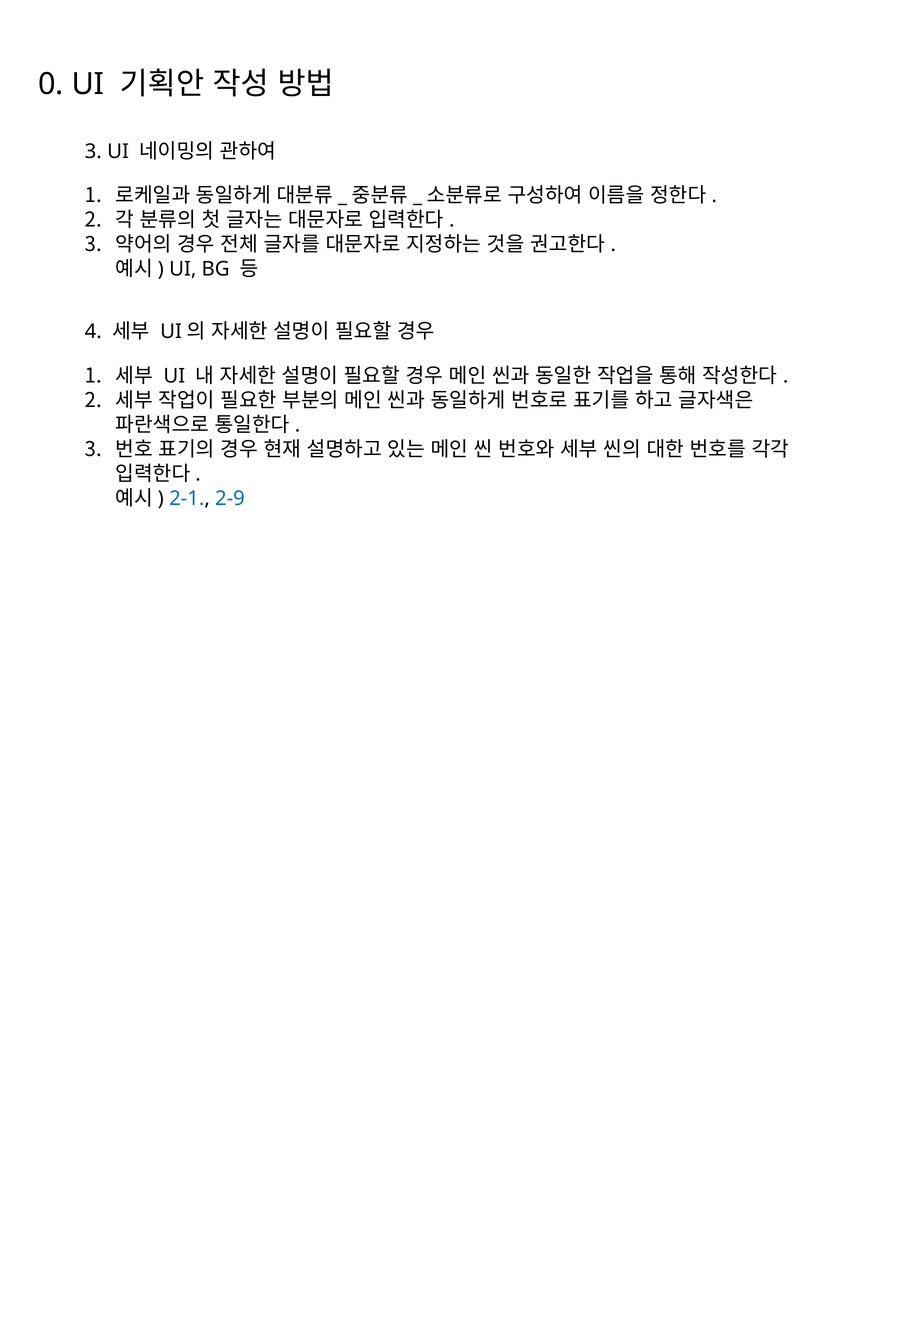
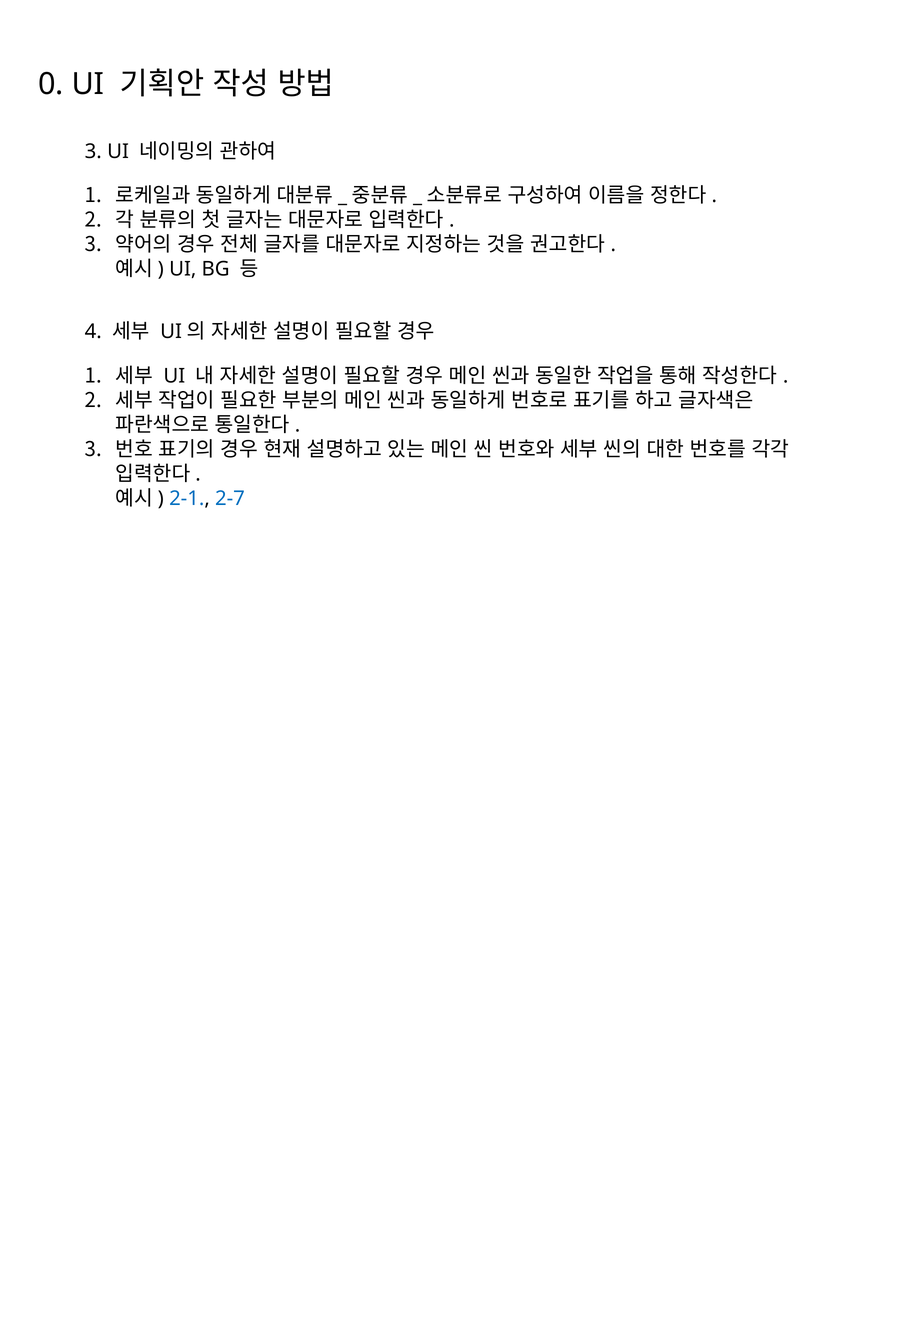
2-9: 2-9 -> 2-7
